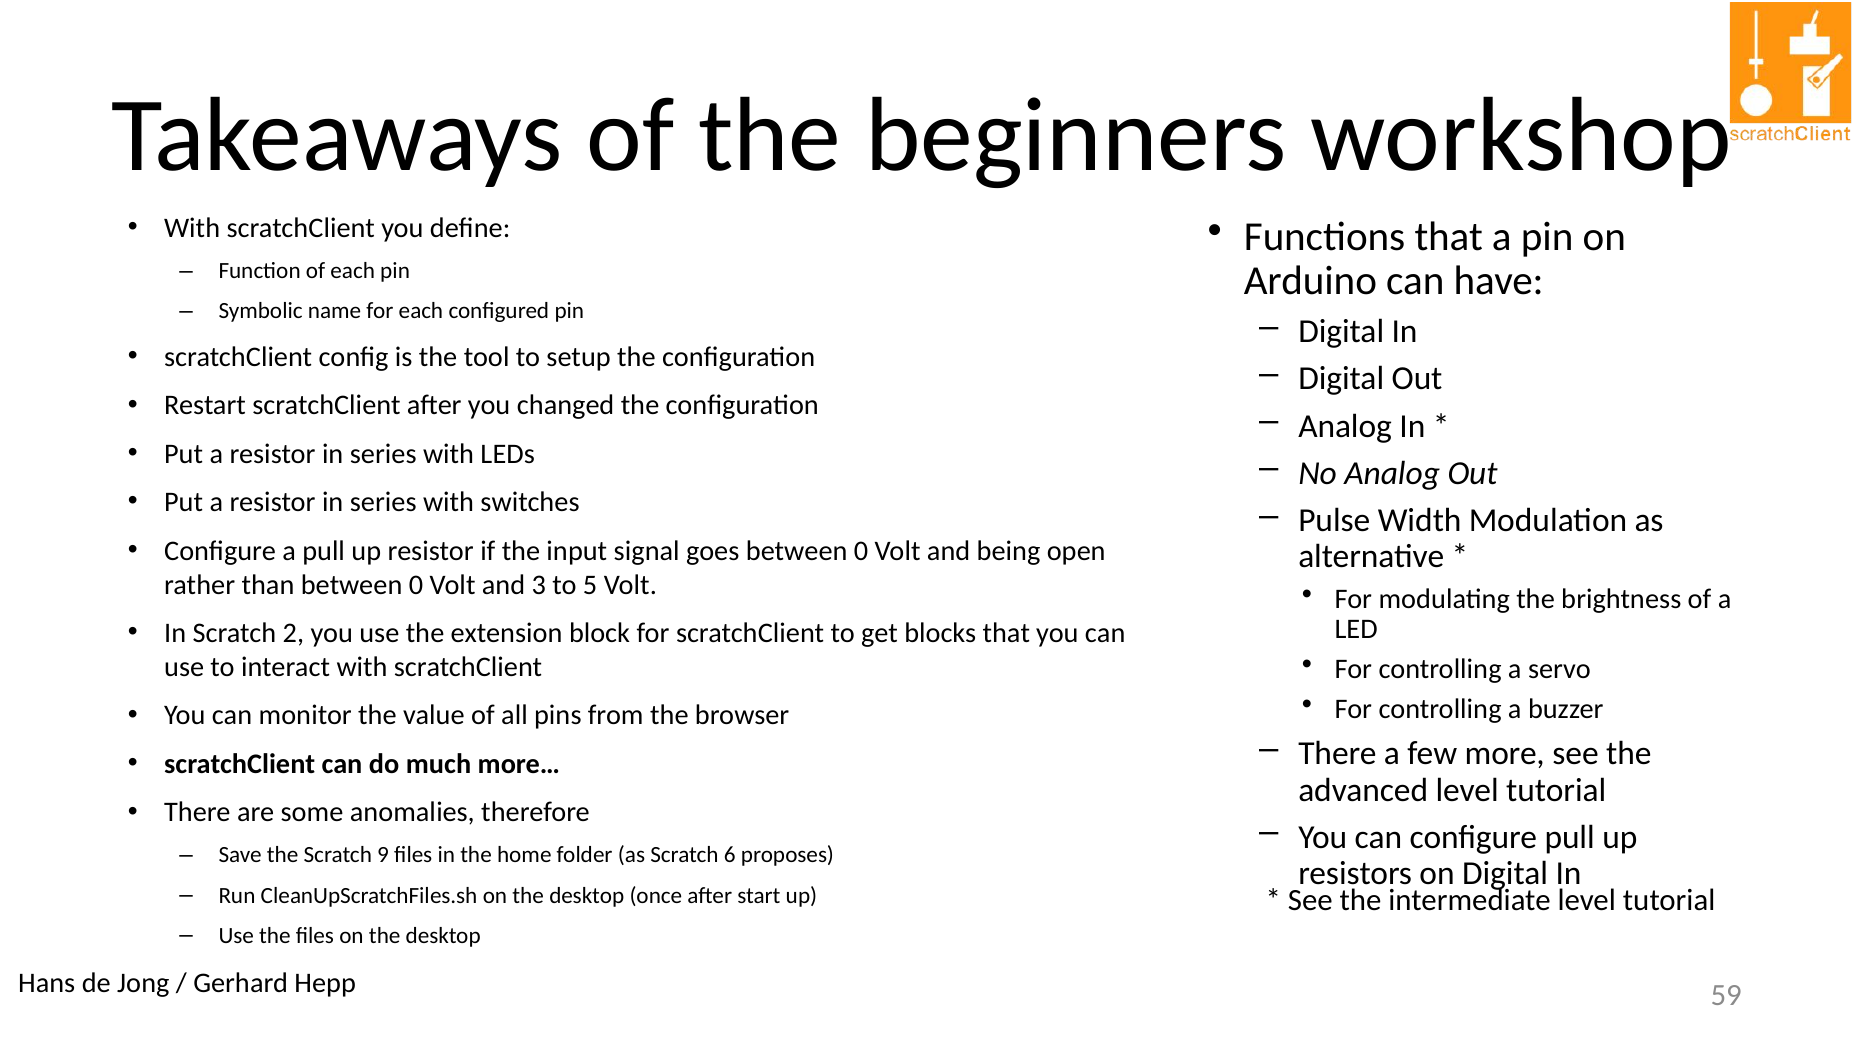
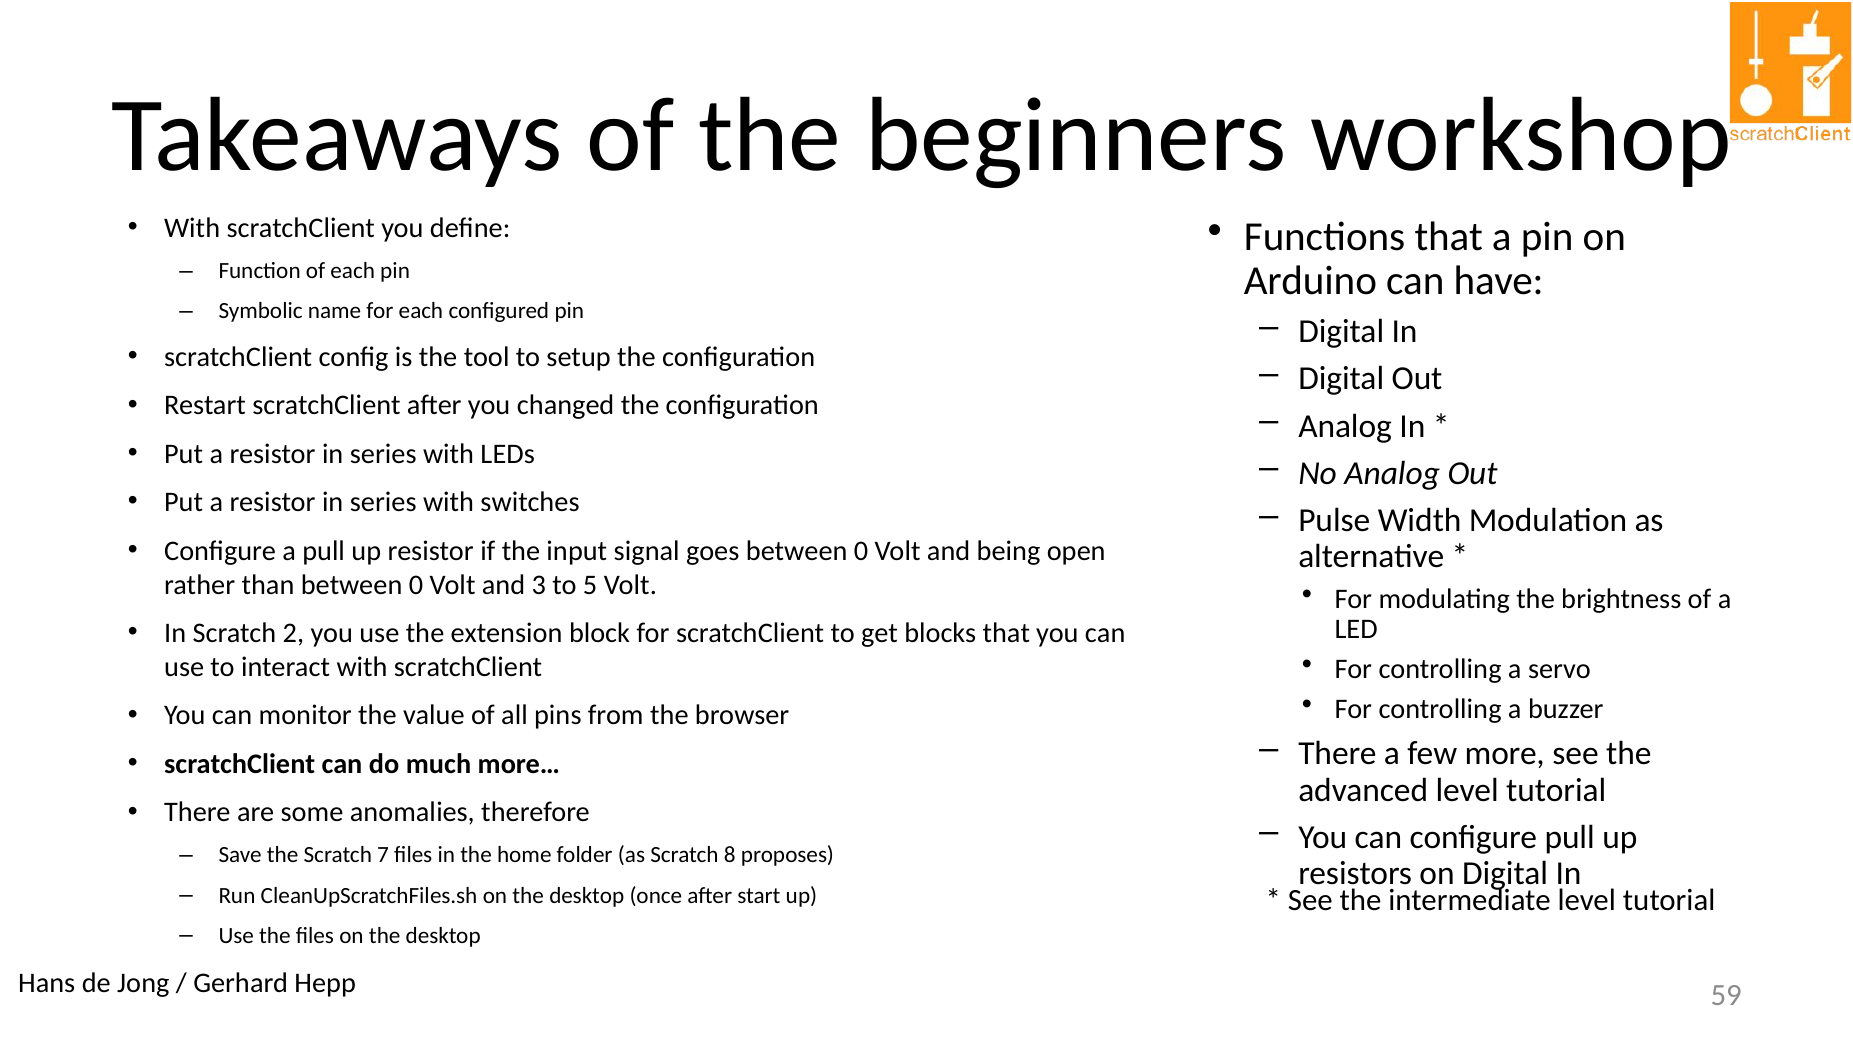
9: 9 -> 7
6: 6 -> 8
